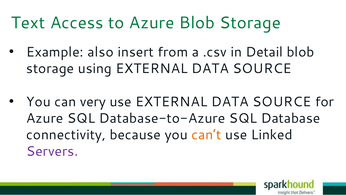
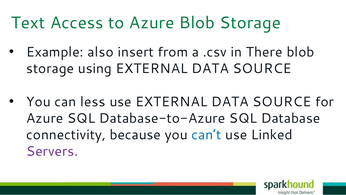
Detail: Detail -> There
very: very -> less
can’t colour: orange -> blue
